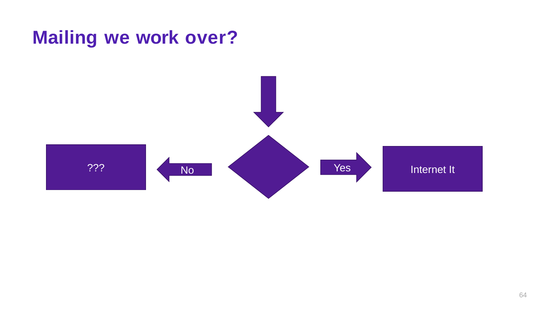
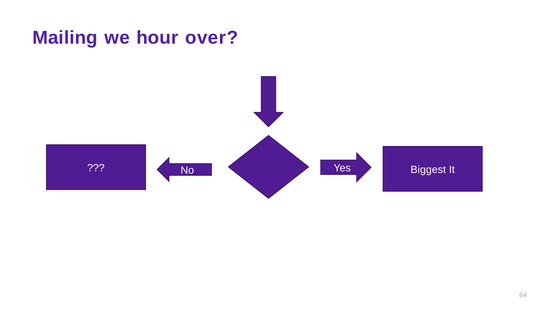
work: work -> hour
Internet: Internet -> Biggest
